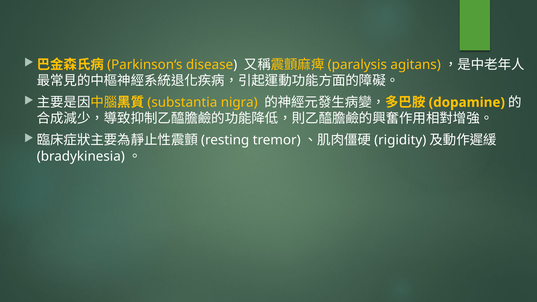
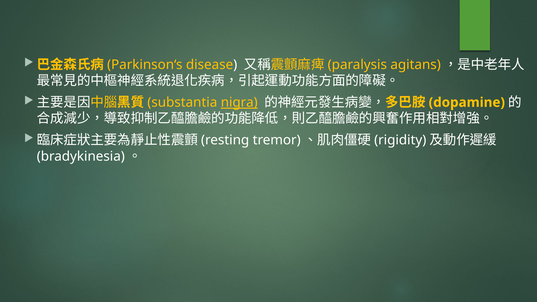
nigra underline: none -> present
